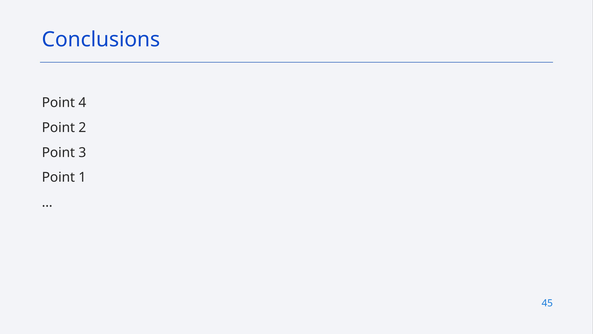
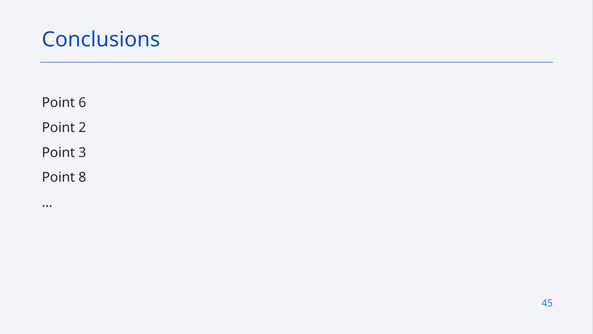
4: 4 -> 6
1: 1 -> 8
